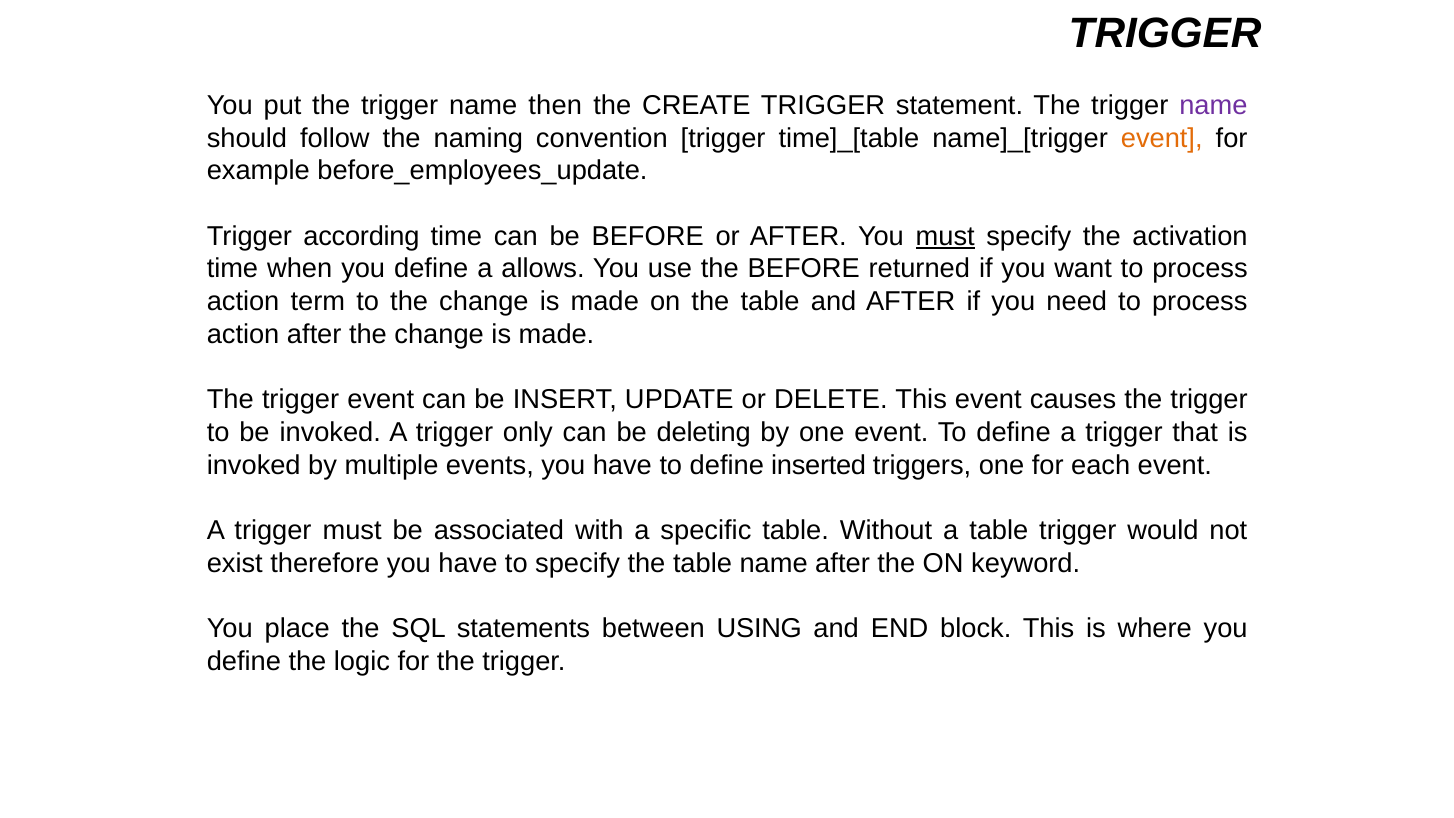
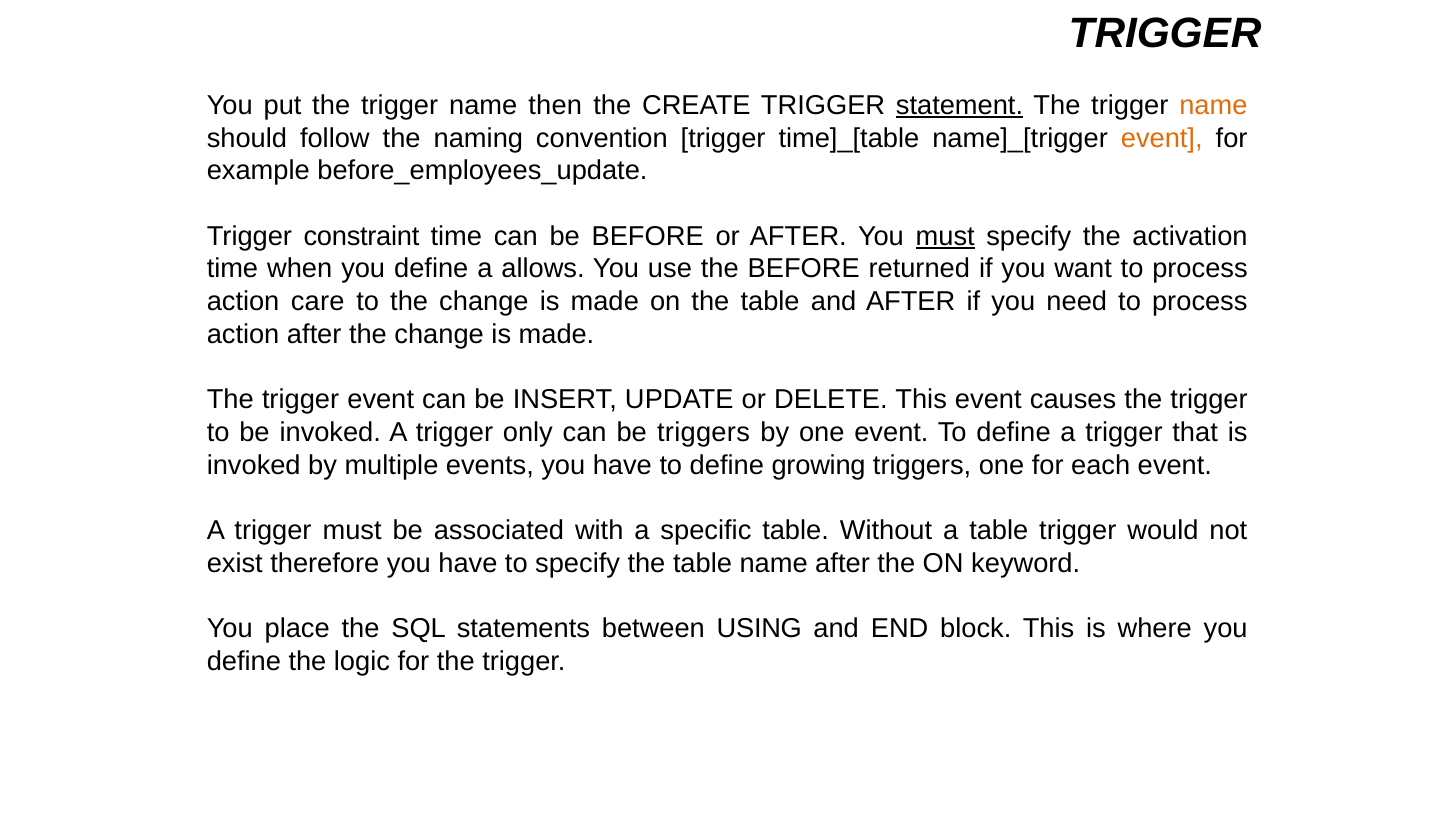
statement underline: none -> present
name at (1213, 105) colour: purple -> orange
according: according -> constraint
term: term -> care
be deleting: deleting -> triggers
inserted: inserted -> growing
